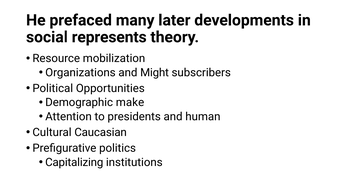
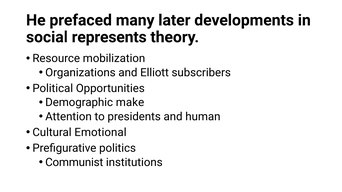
Might: Might -> Elliott
Caucasian: Caucasian -> Emotional
Capitalizing: Capitalizing -> Communist
